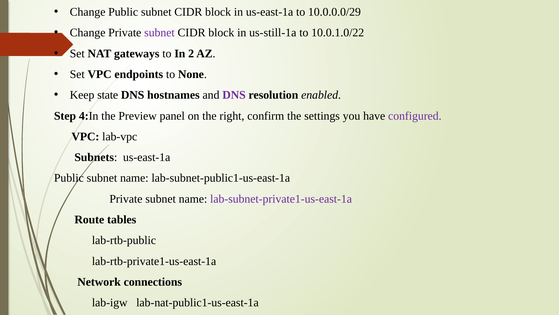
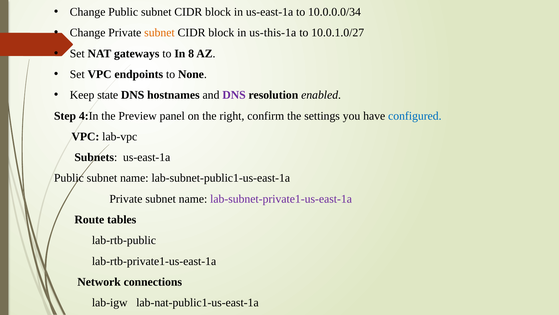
10.0.0.0/29: 10.0.0.0/29 -> 10.0.0.0/34
subnet at (159, 33) colour: purple -> orange
us-still-1a: us-still-1a -> us-this-1a
10.0.1.0/22: 10.0.1.0/22 -> 10.0.1.0/27
2: 2 -> 8
configured colour: purple -> blue
